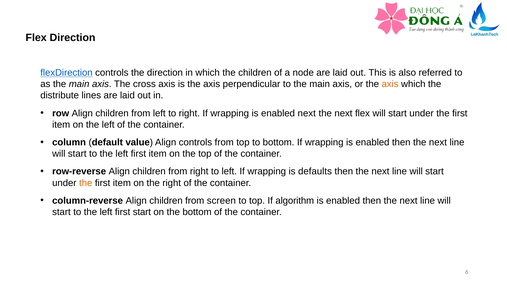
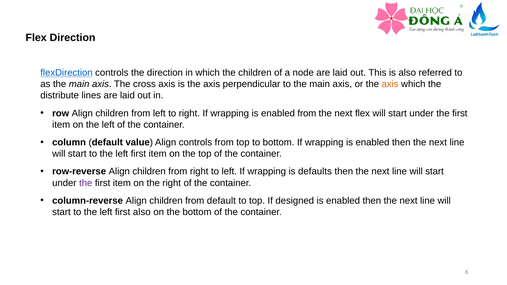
enabled next: next -> from
the at (86, 183) colour: orange -> purple
from screen: screen -> default
algorithm: algorithm -> designed
first start: start -> also
